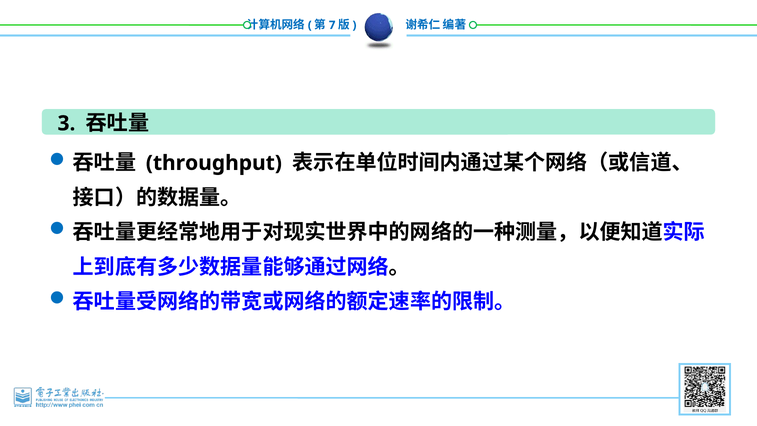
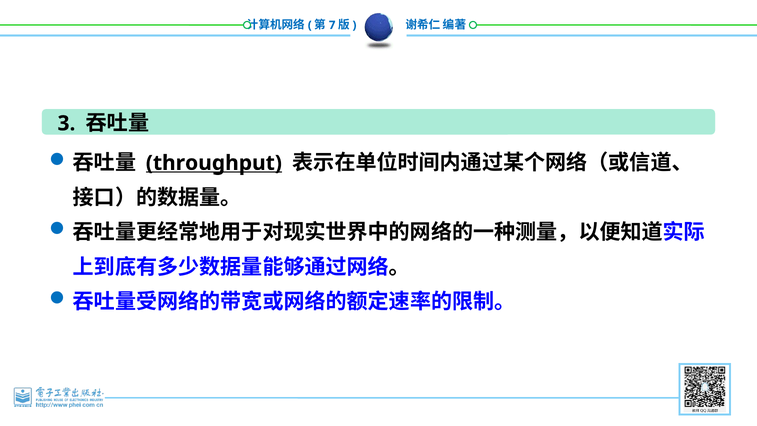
throughput underline: none -> present
